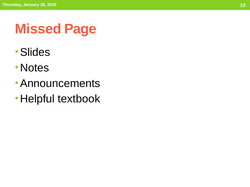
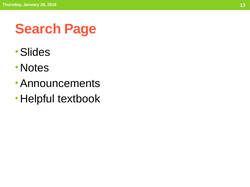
Missed: Missed -> Search
